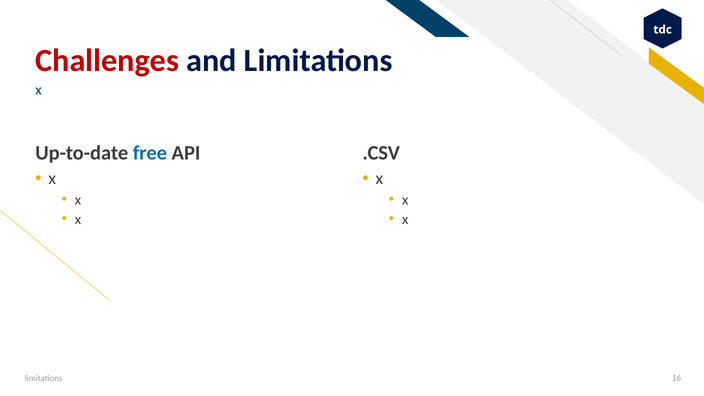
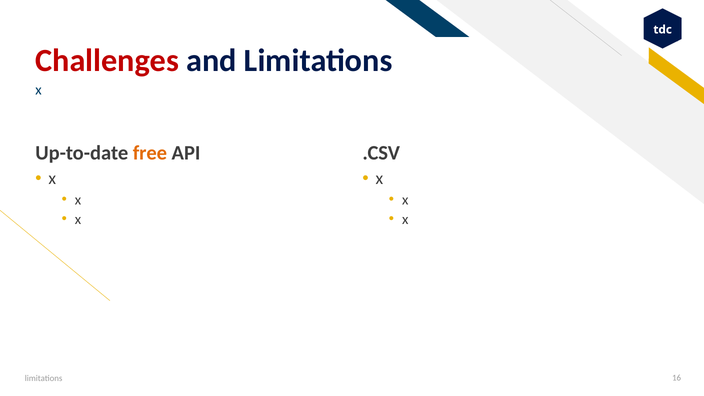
free colour: blue -> orange
